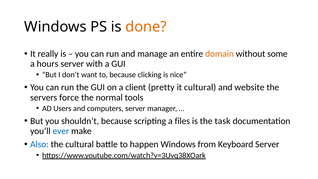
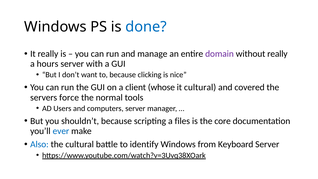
done colour: orange -> blue
domain colour: orange -> purple
without some: some -> really
pretty: pretty -> whose
website: website -> covered
task: task -> core
happen: happen -> identify
